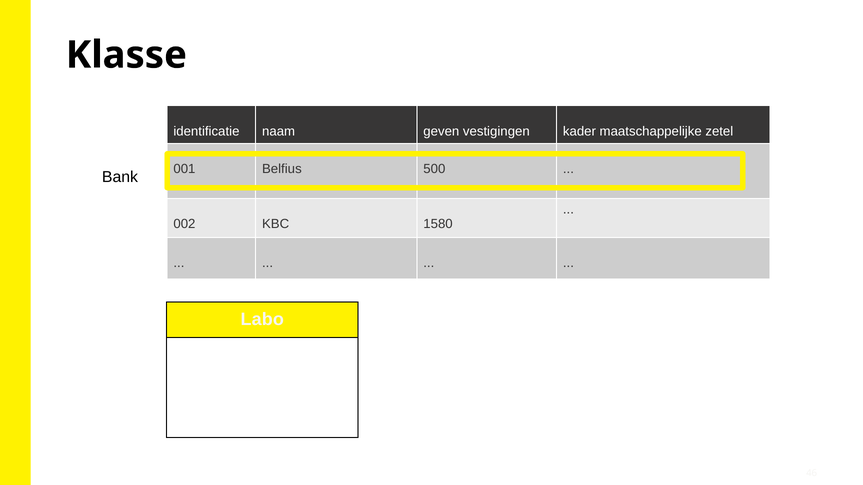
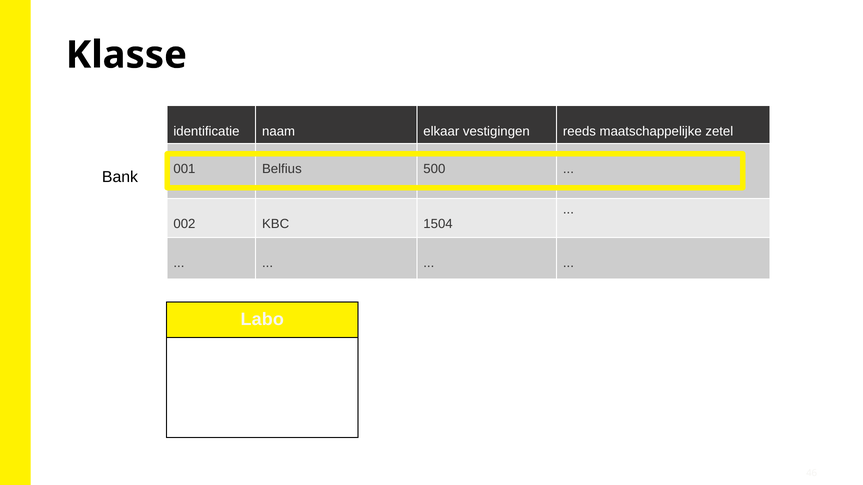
geven: geven -> elkaar
kader: kader -> reeds
1580: 1580 -> 1504
